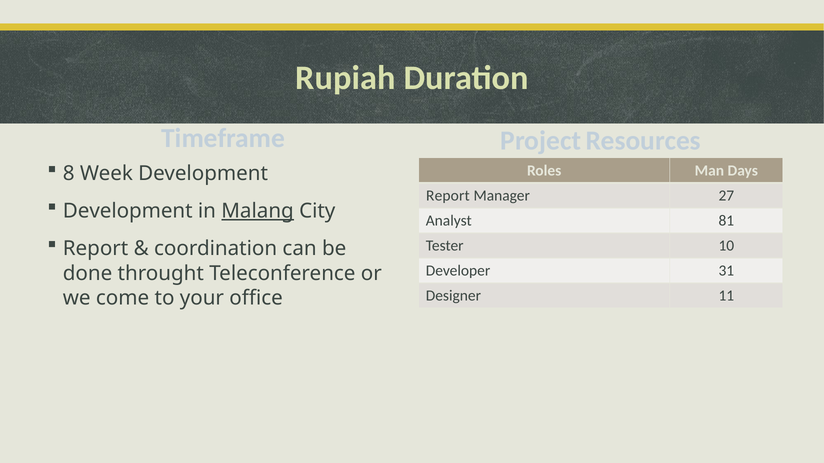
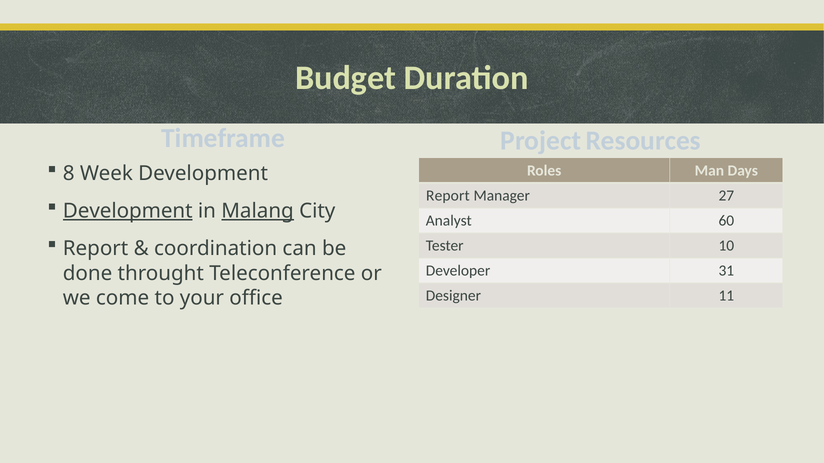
Rupiah: Rupiah -> Budget
Development at (128, 211) underline: none -> present
81: 81 -> 60
